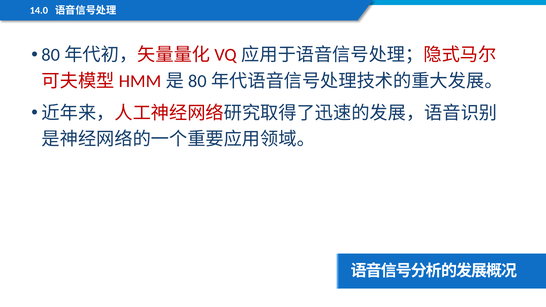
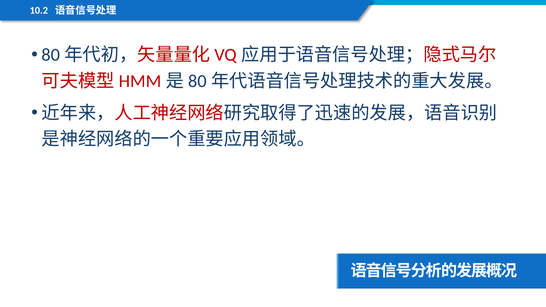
14.0: 14.0 -> 10.2
